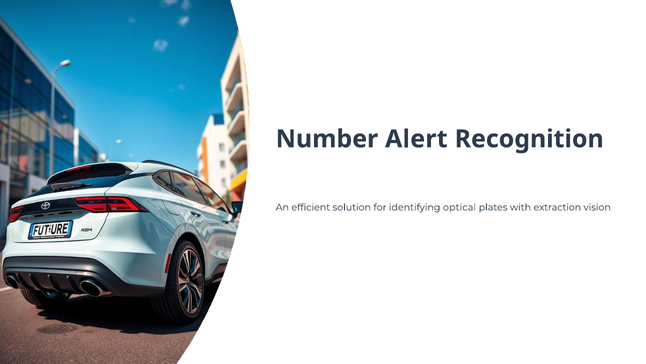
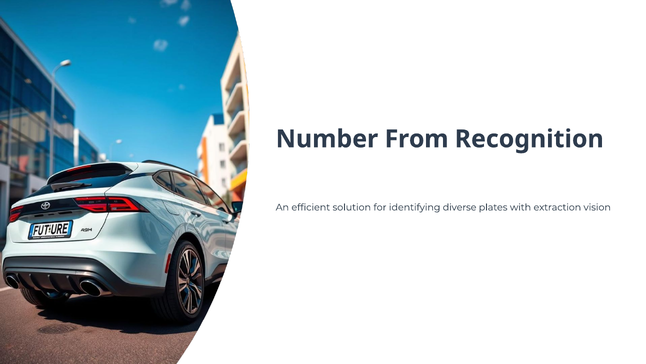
Alert: Alert -> From
optical: optical -> diverse
